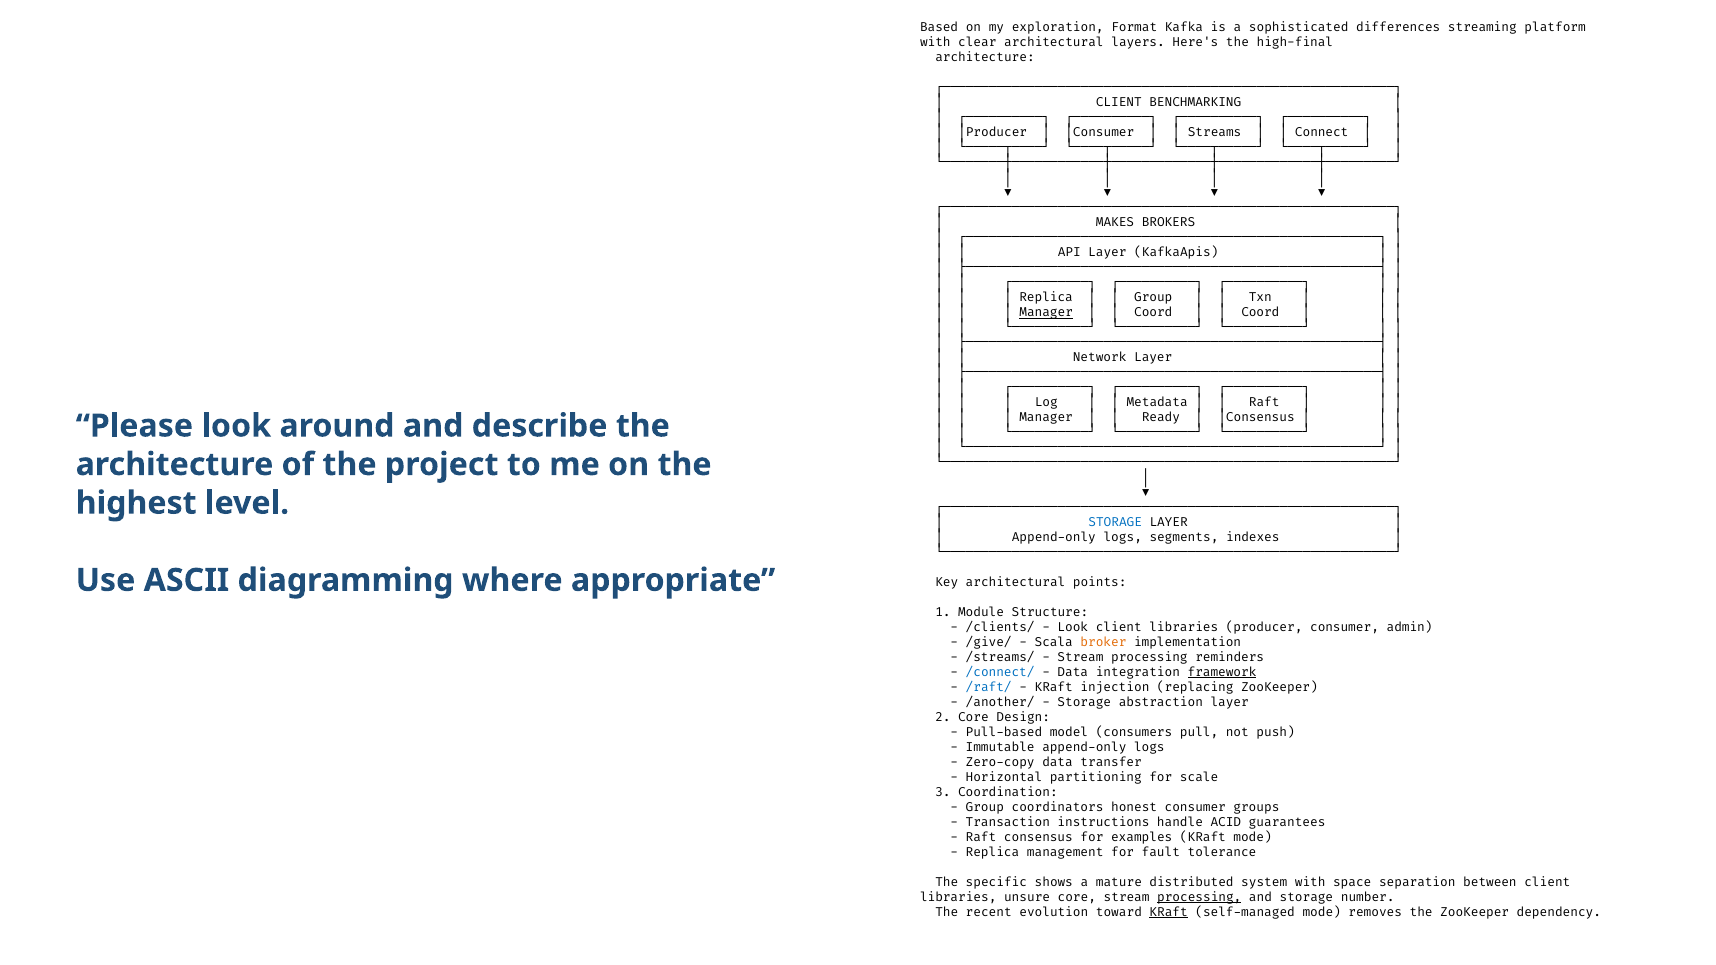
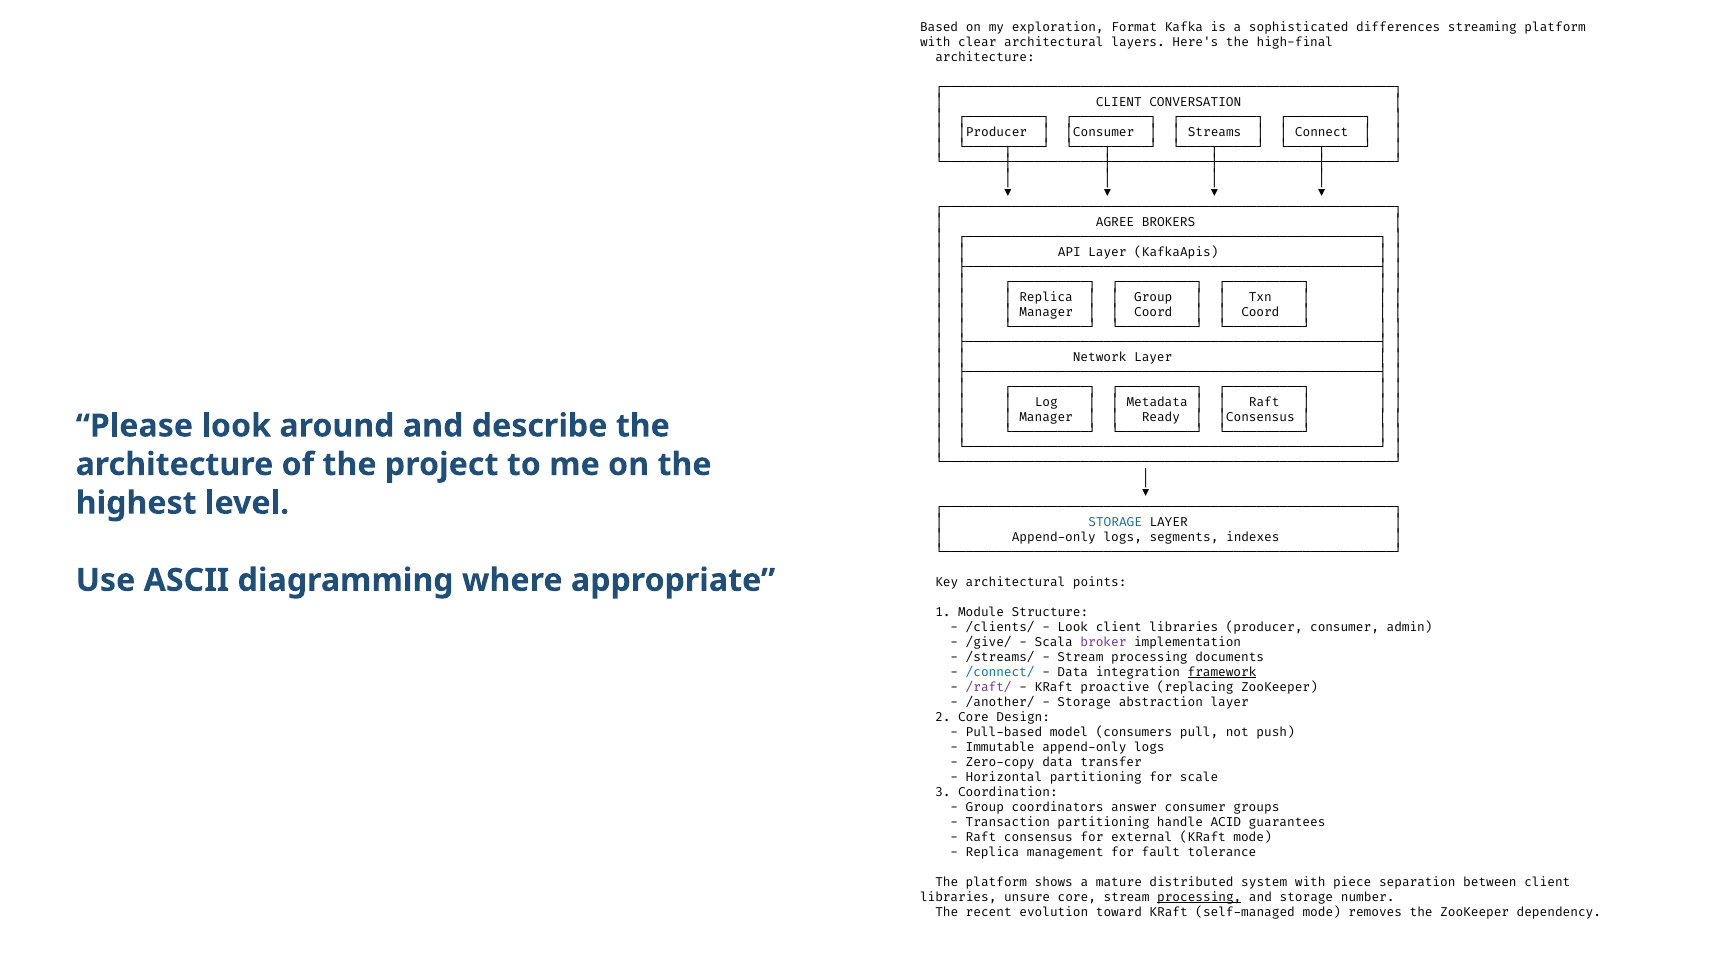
BENCHMARKING: BENCHMARKING -> CONVERSATION
MAKES: MAKES -> AGREE
Manager at (1046, 313) underline: present -> none
broker colour: orange -> purple
reminders: reminders -> documents
/raft/ colour: blue -> purple
injection: injection -> proactive
honest: honest -> answer
Transaction instructions: instructions -> partitioning
examples: examples -> external
The specific: specific -> platform
space: space -> piece
KRaft at (1169, 913) underline: present -> none
